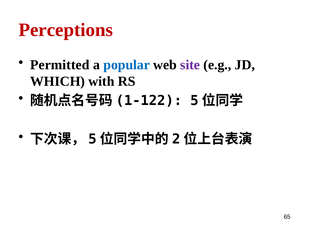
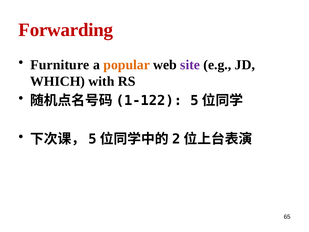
Perceptions: Perceptions -> Forwarding
Permitted: Permitted -> Furniture
popular colour: blue -> orange
